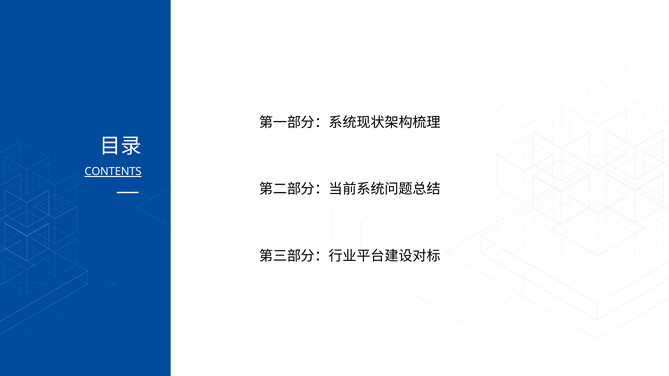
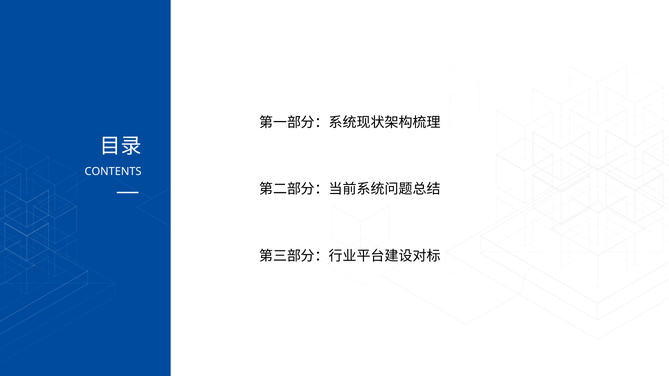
CONTENTS underline: present -> none
